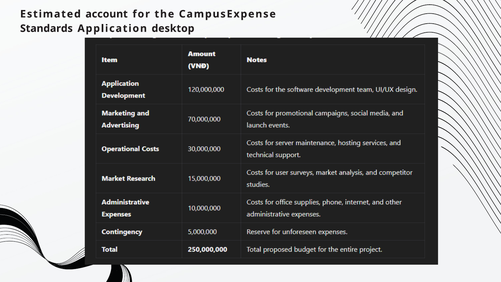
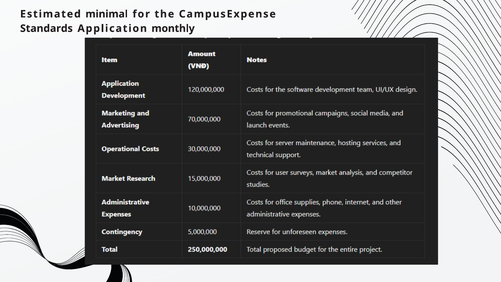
account: account -> minimal
desktop: desktop -> monthly
